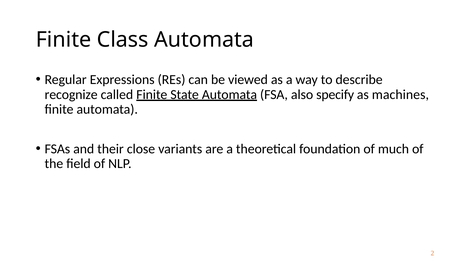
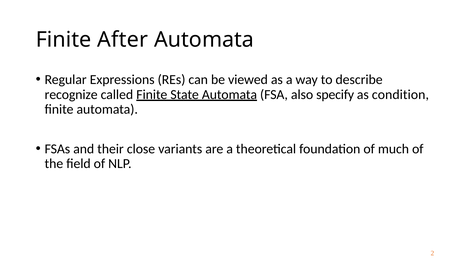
Class: Class -> After
machines: machines -> condition
